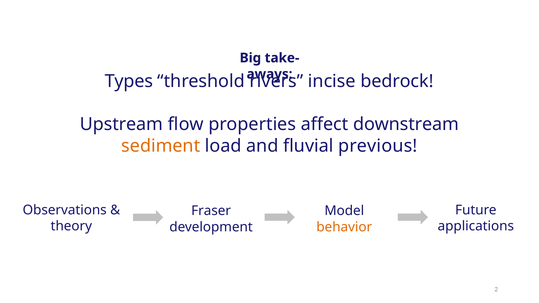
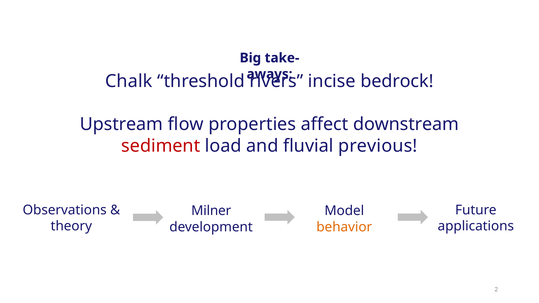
Types: Types -> Chalk
sediment colour: orange -> red
Fraser: Fraser -> Milner
